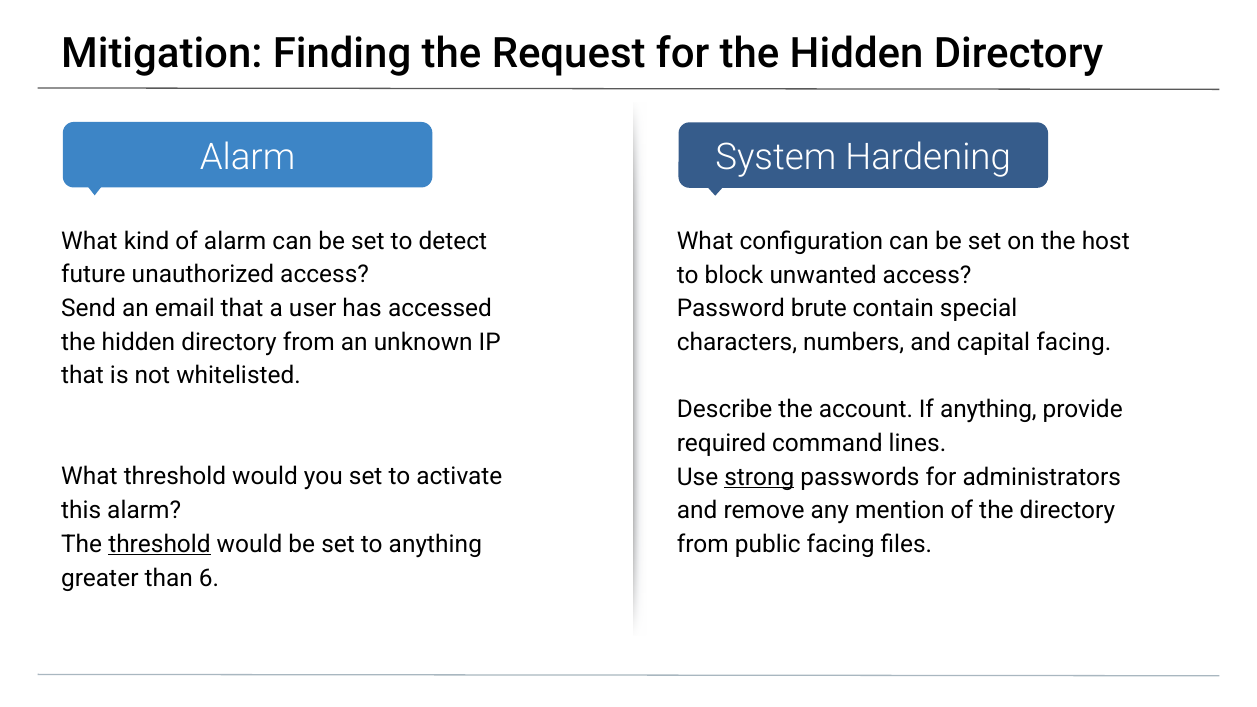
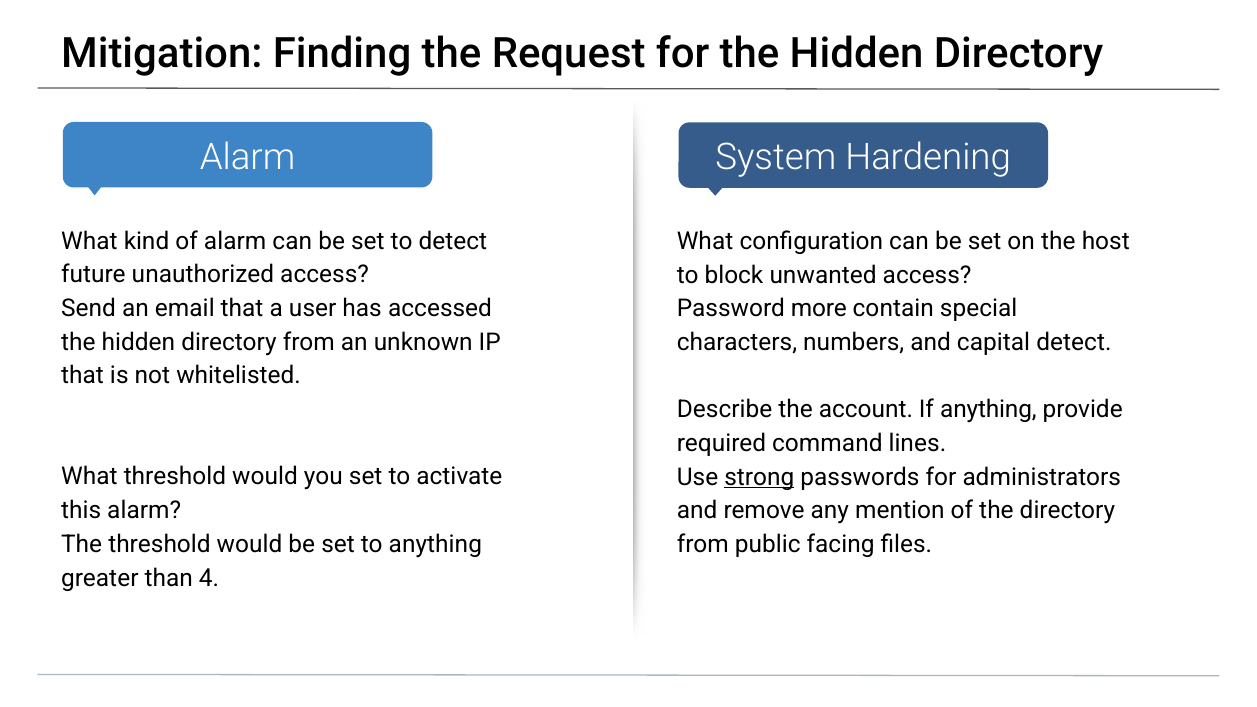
brute: brute -> more
capital facing: facing -> detect
threshold at (159, 544) underline: present -> none
6: 6 -> 4
